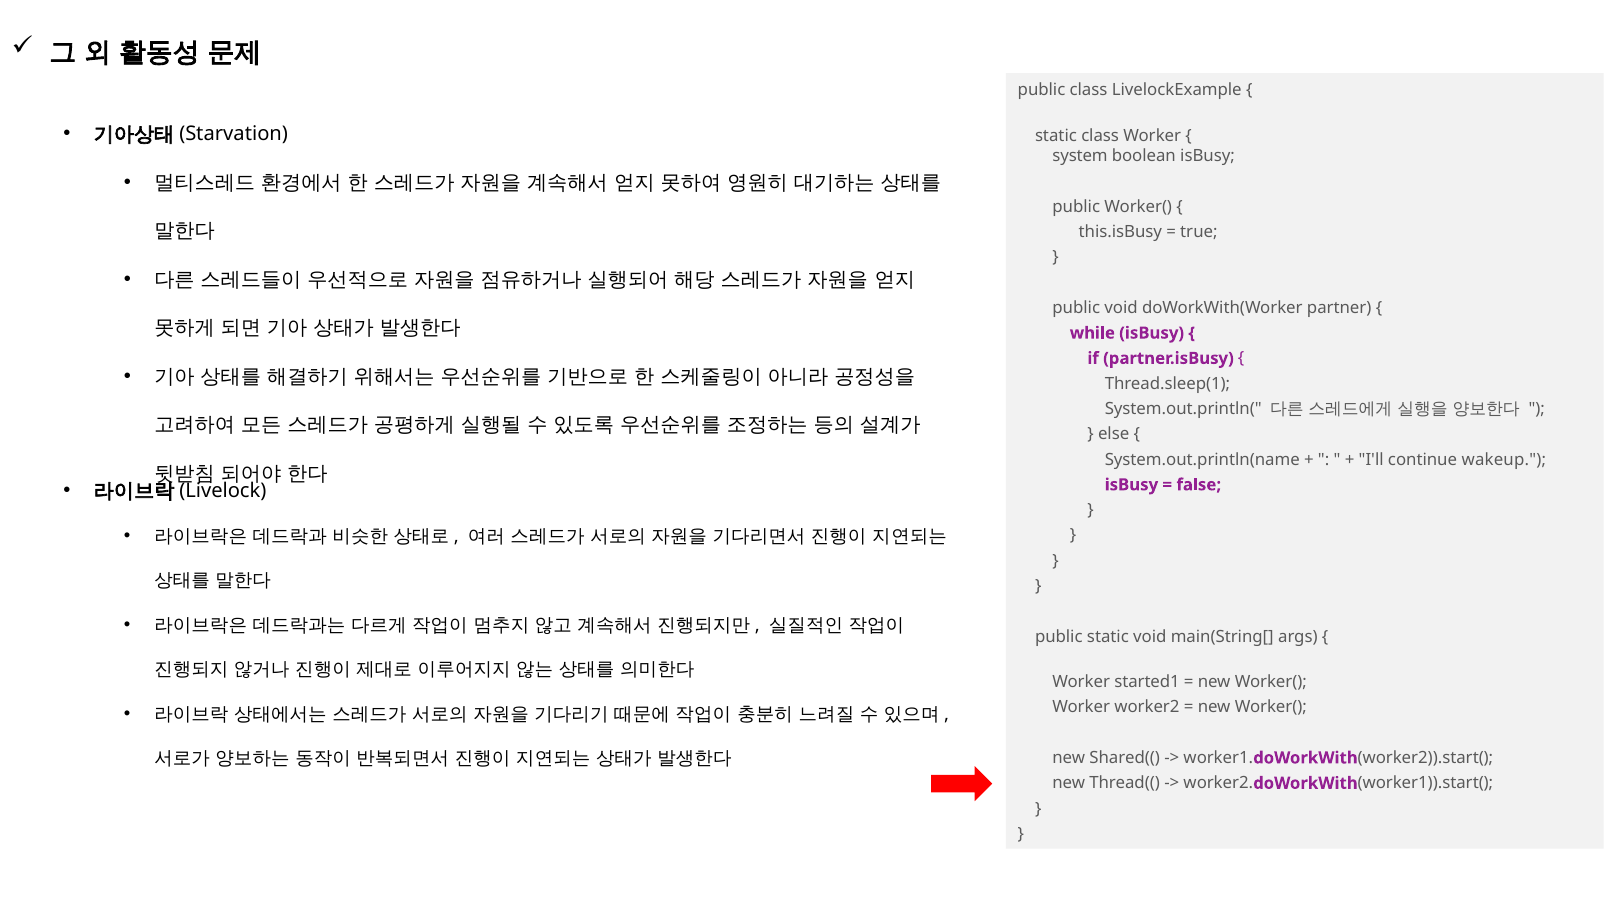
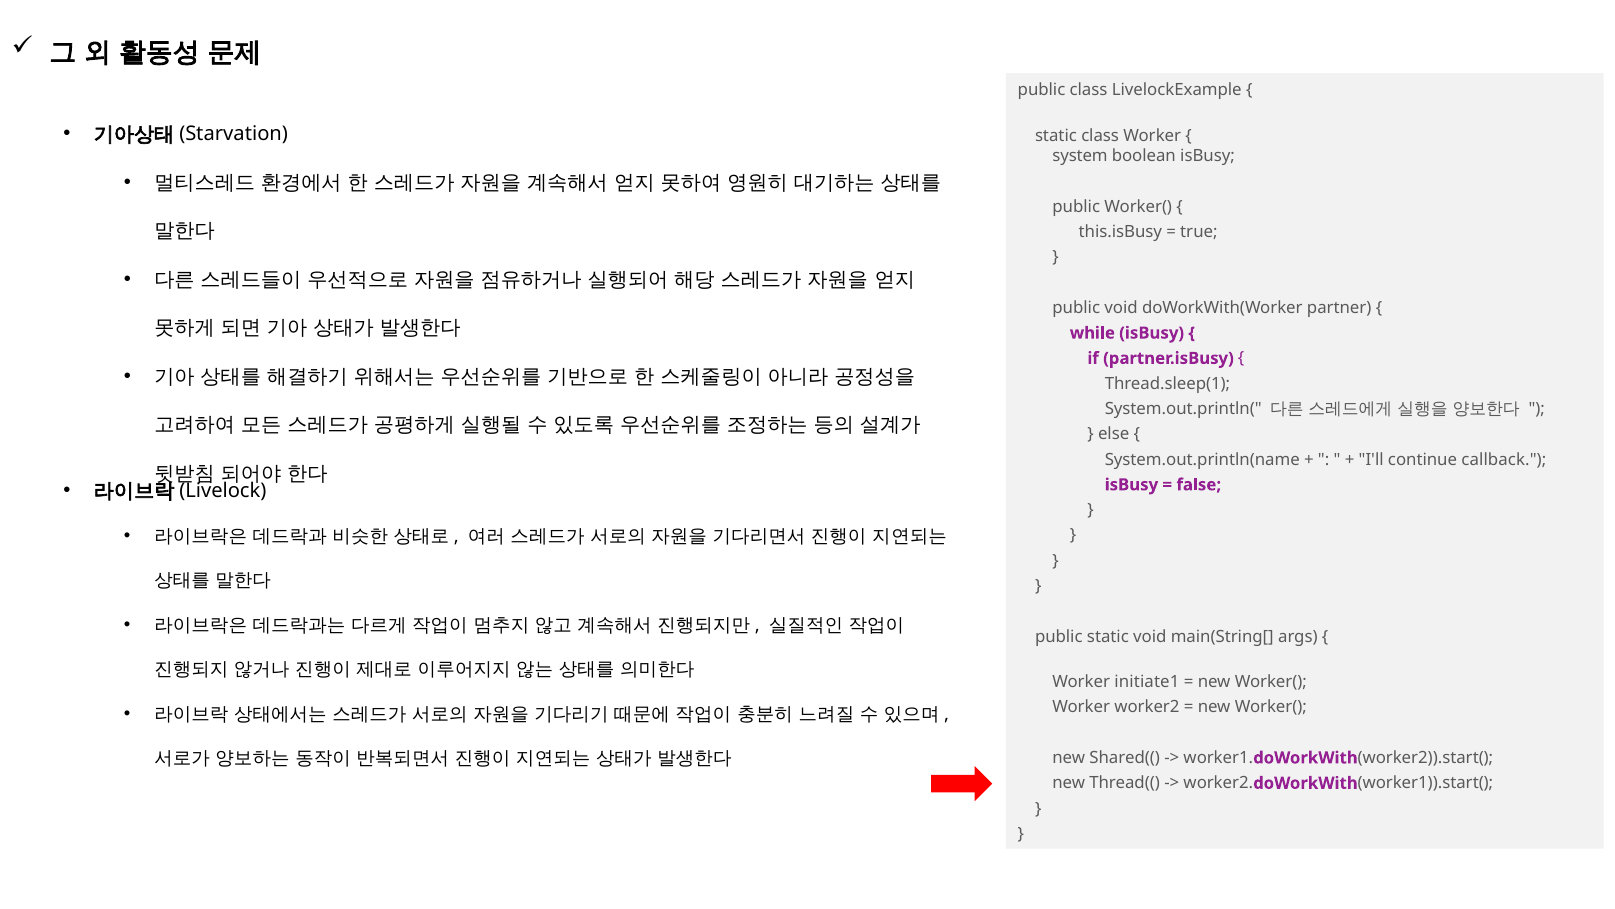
wakeup: wakeup -> callback
started1: started1 -> initiate1
